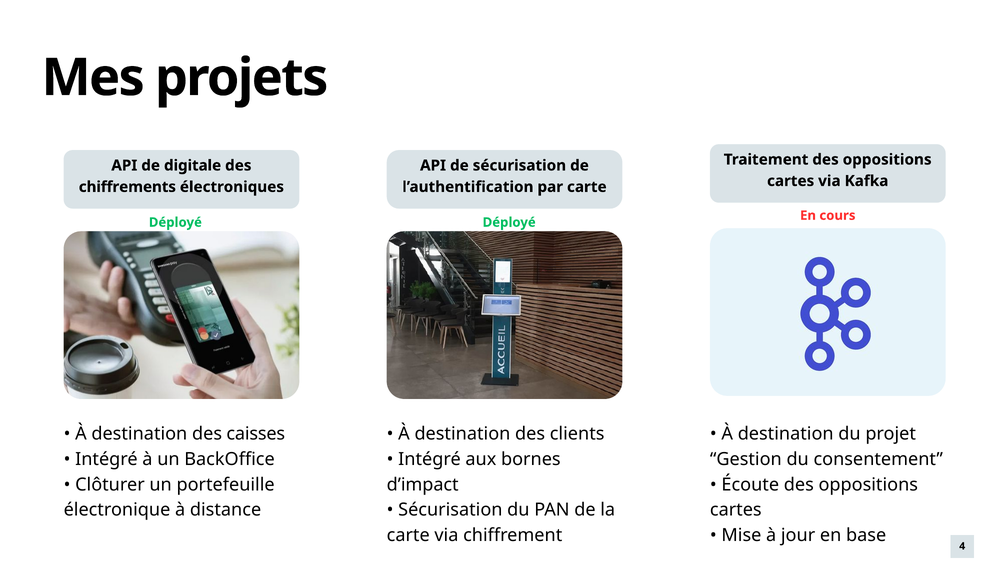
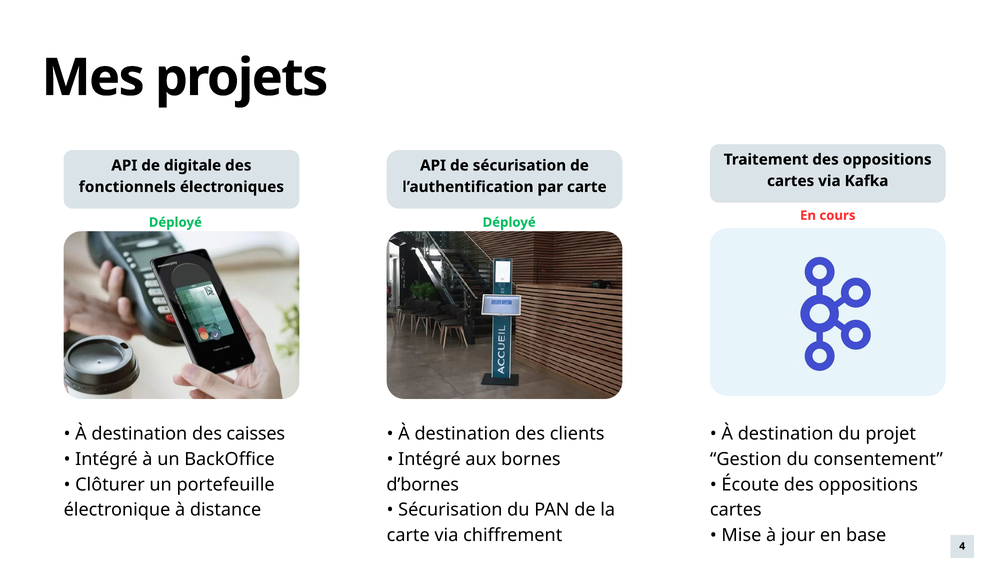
chiffrements: chiffrements -> fonctionnels
d’impact: d’impact -> d’bornes
